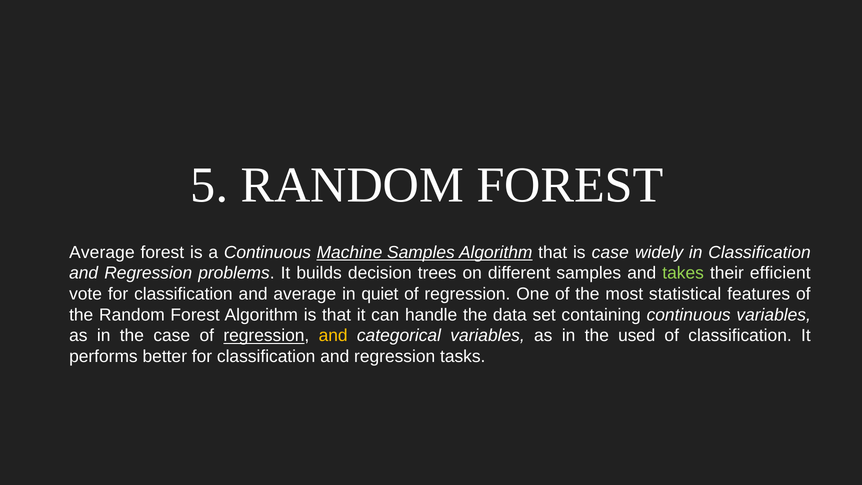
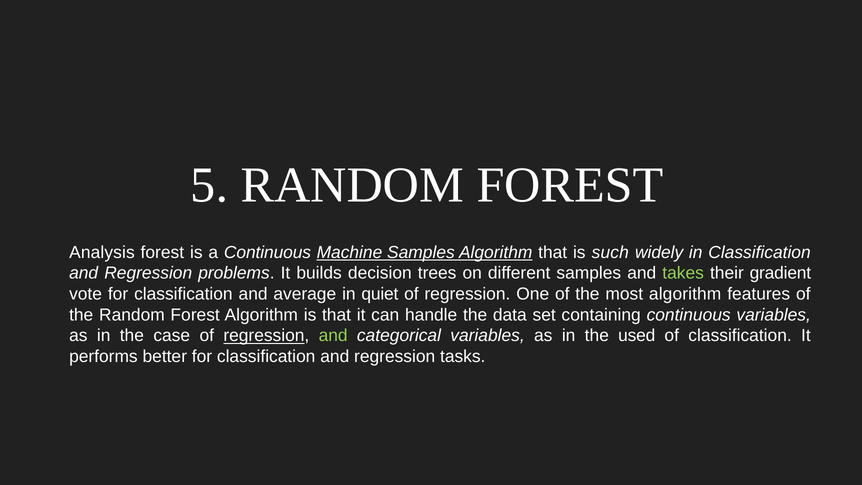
Average at (102, 252): Average -> Analysis
is case: case -> such
efficient: efficient -> gradient
most statistical: statistical -> algorithm
and at (333, 336) colour: yellow -> light green
